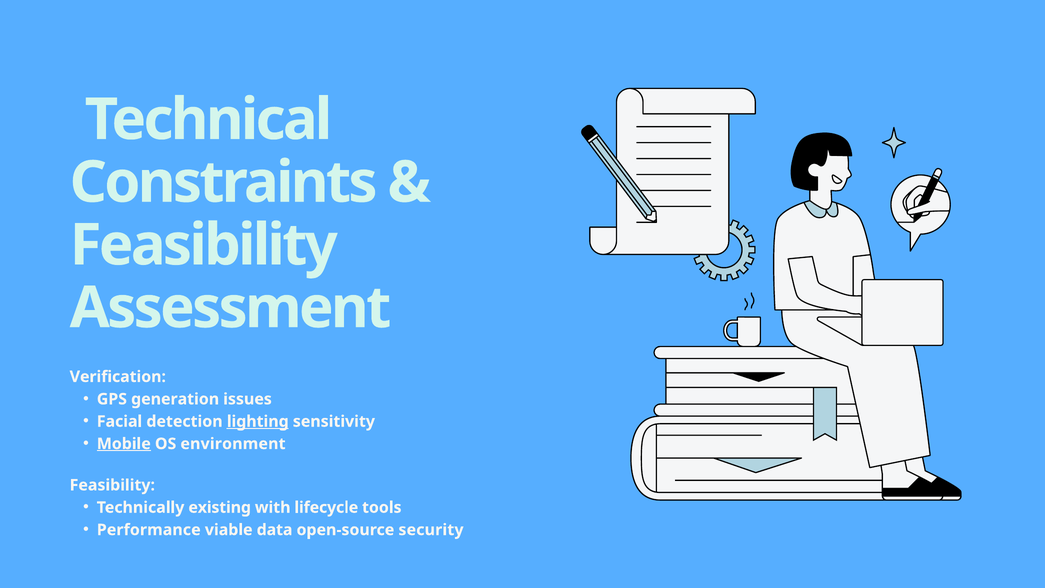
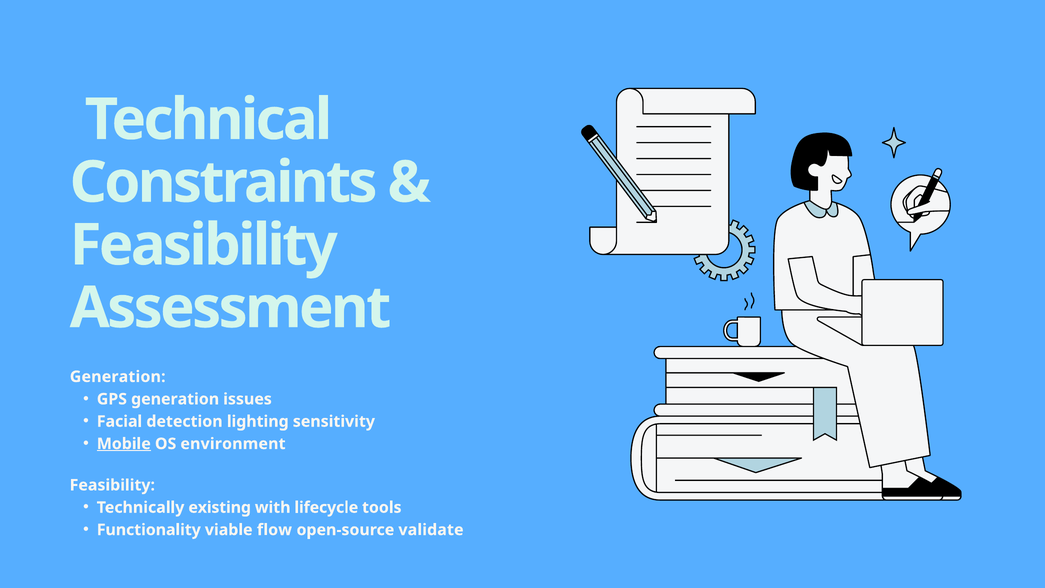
Verification at (118, 377): Verification -> Generation
lighting underline: present -> none
Performance: Performance -> Functionality
data: data -> flow
security: security -> validate
